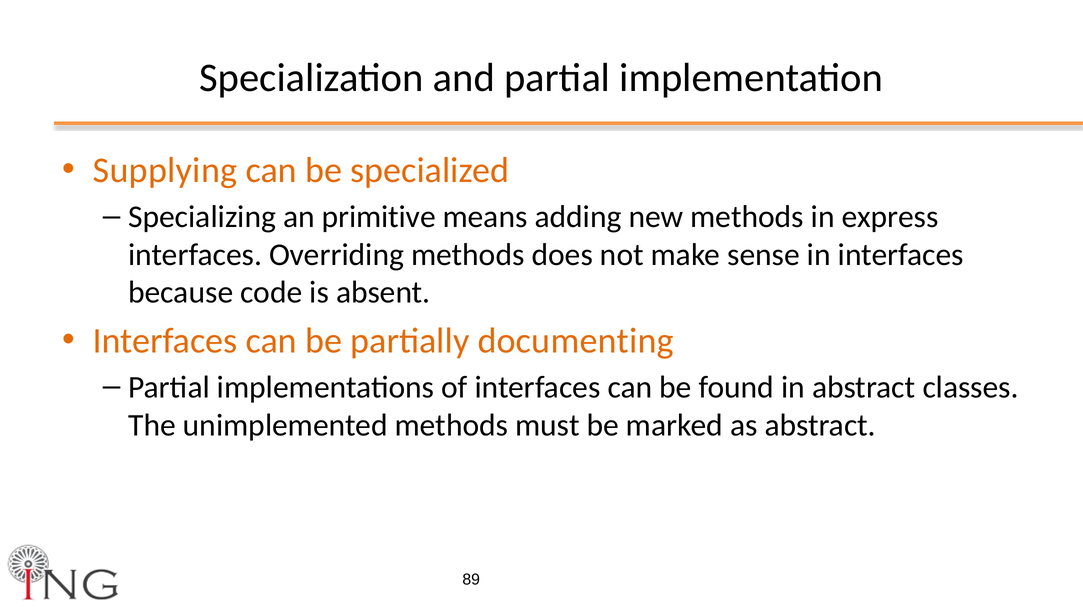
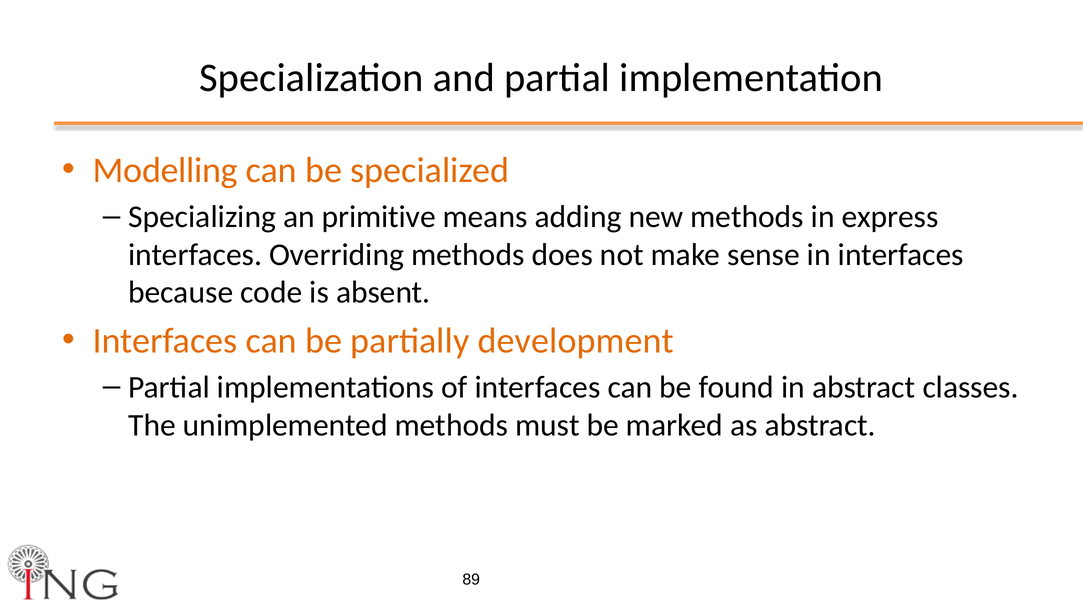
Supplying: Supplying -> Modelling
documenting: documenting -> development
